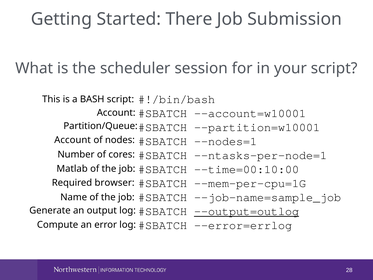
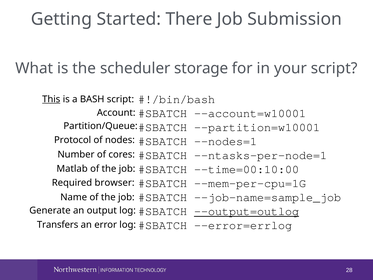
session: session -> storage
This underline: none -> present
Account at (73, 140): Account -> Protocol
Compute: Compute -> Transfers
